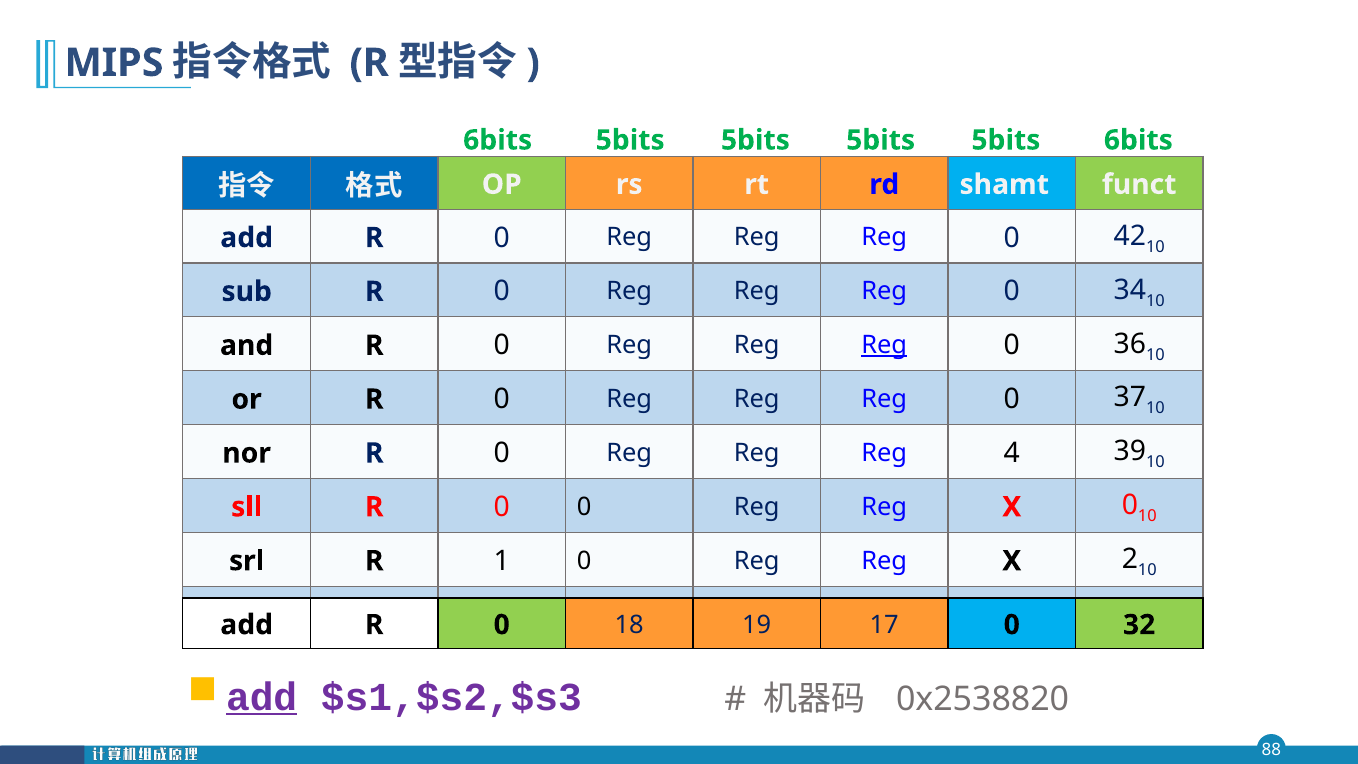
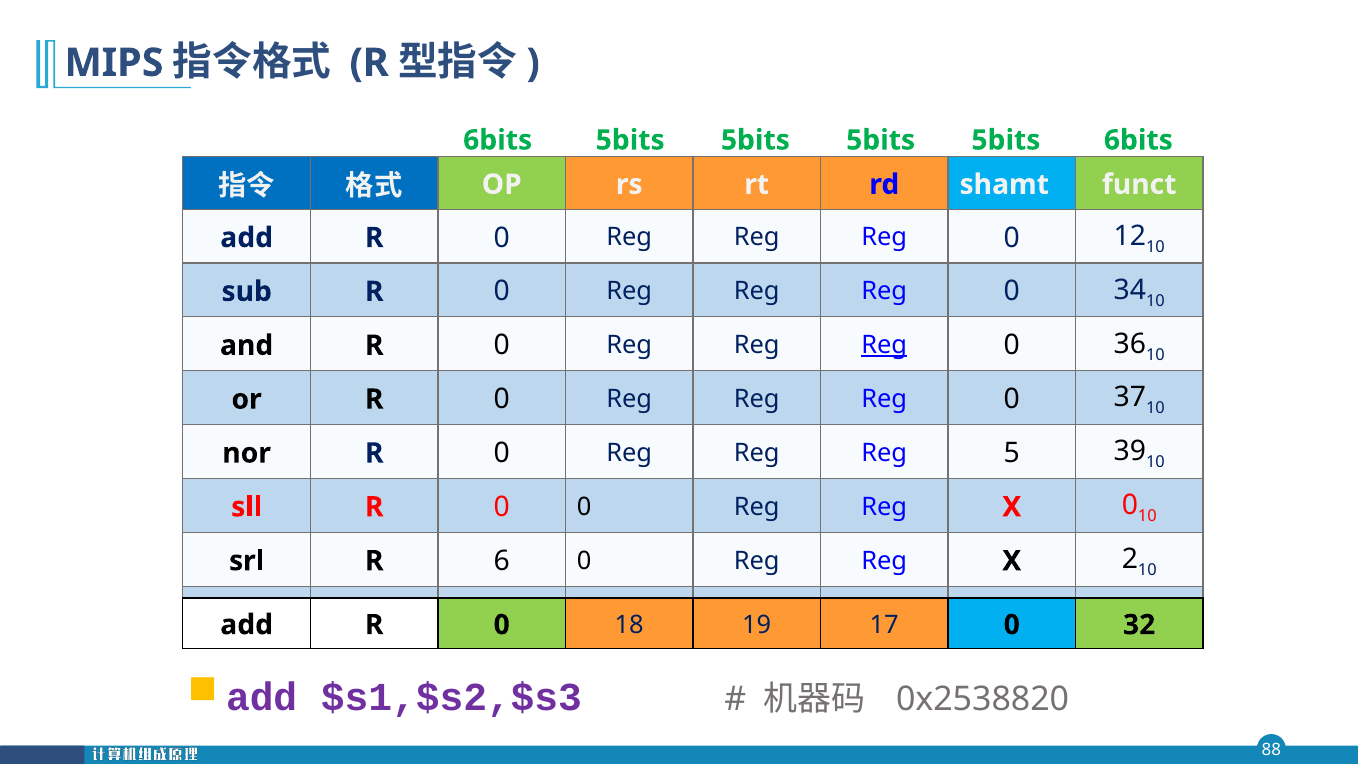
42: 42 -> 12
4: 4 -> 5
1: 1 -> 6
add at (262, 697) underline: present -> none
